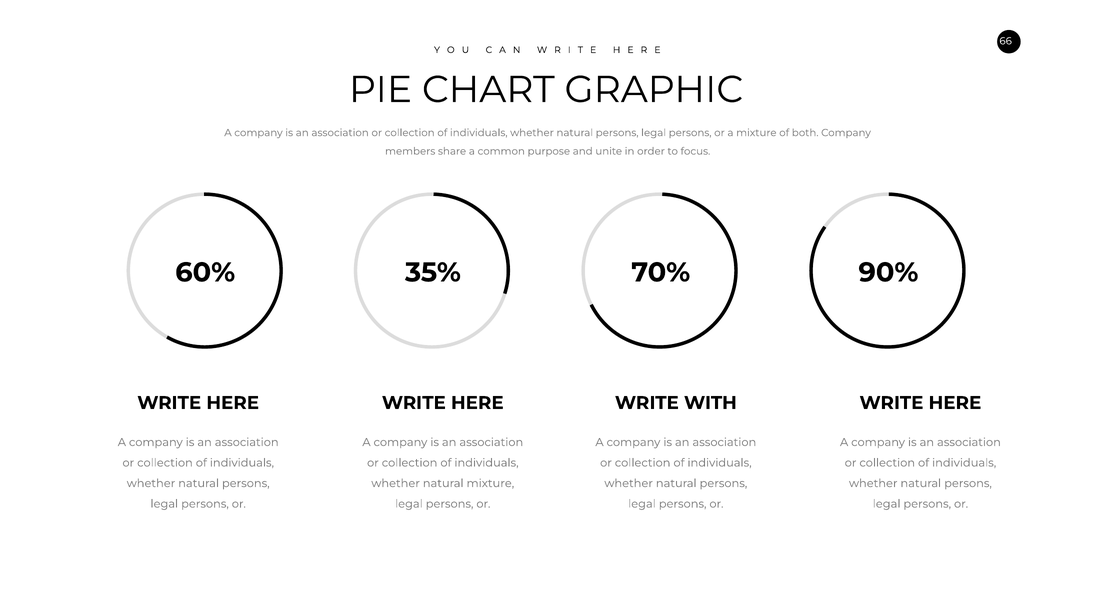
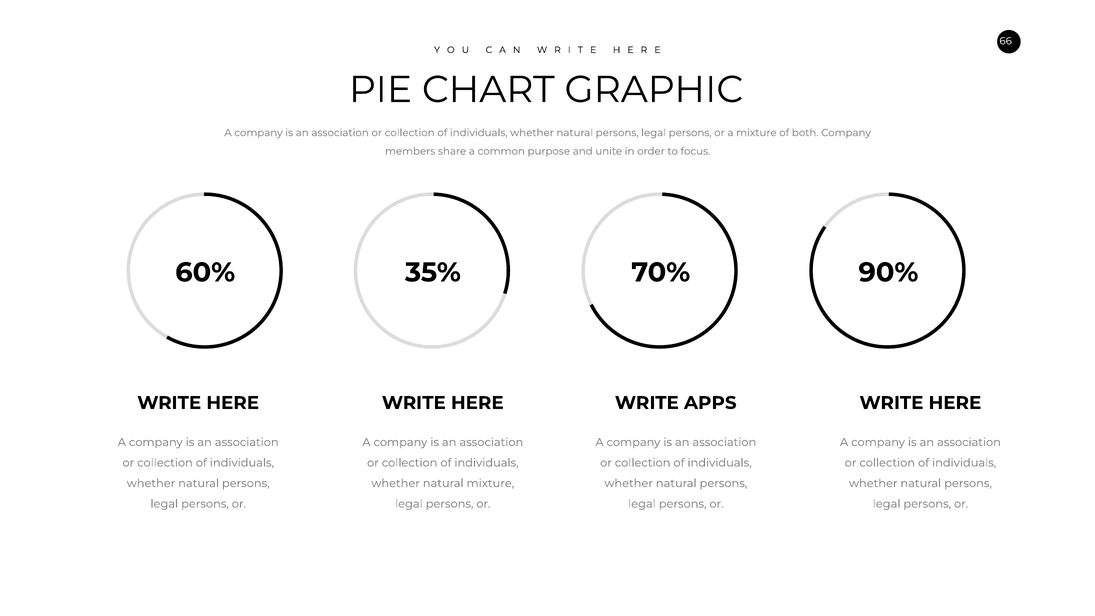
WITH: WITH -> APPS
